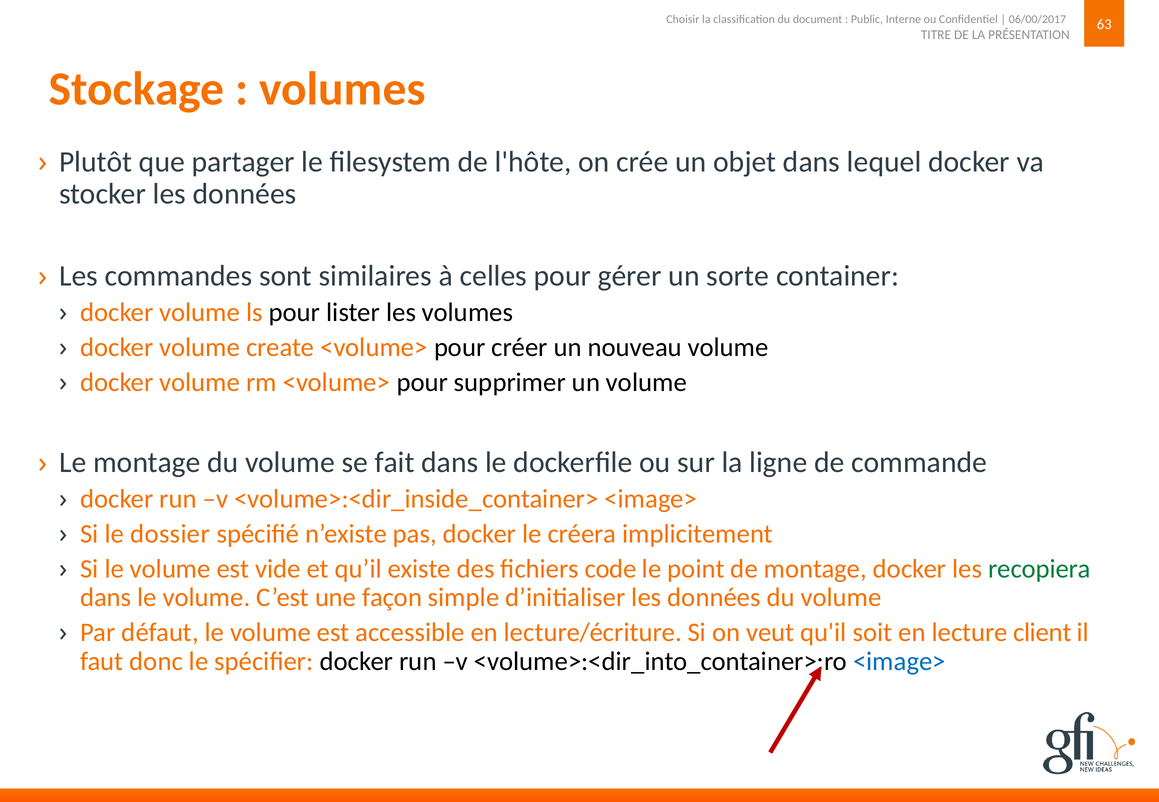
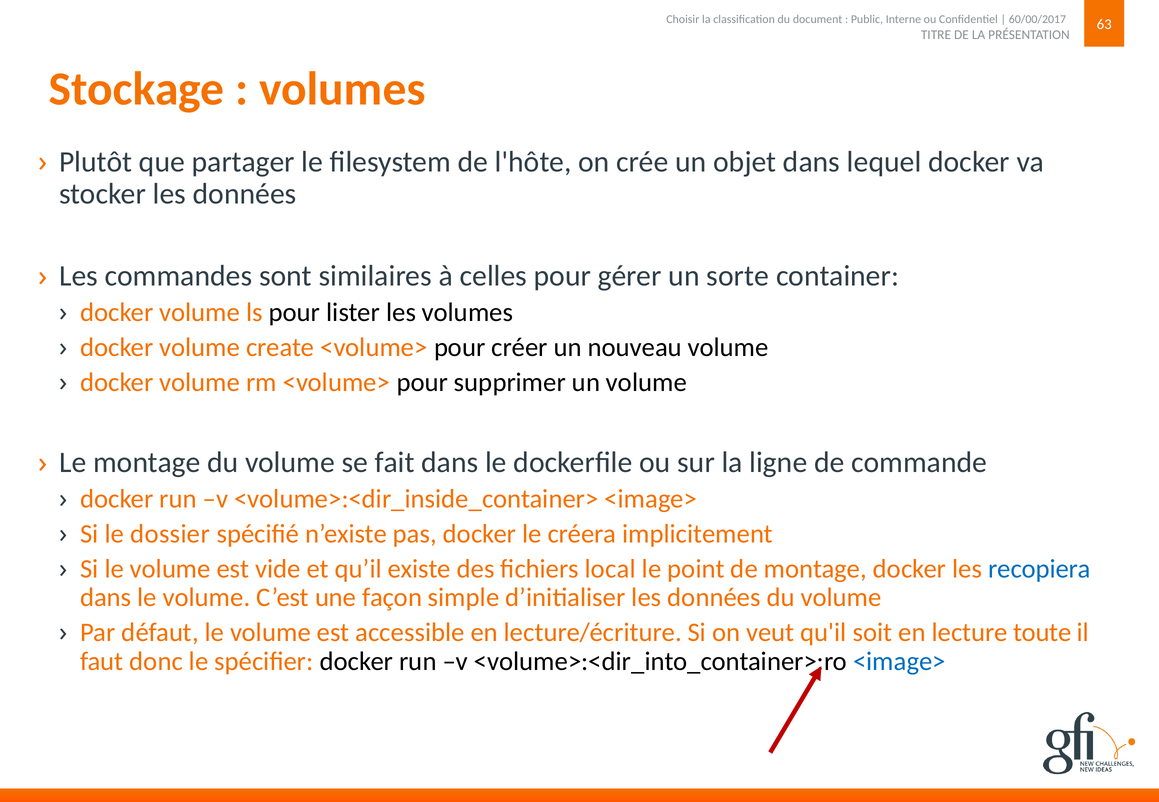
06/00/2017: 06/00/2017 -> 60/00/2017
code: code -> local
recopiera colour: green -> blue
client: client -> toute
